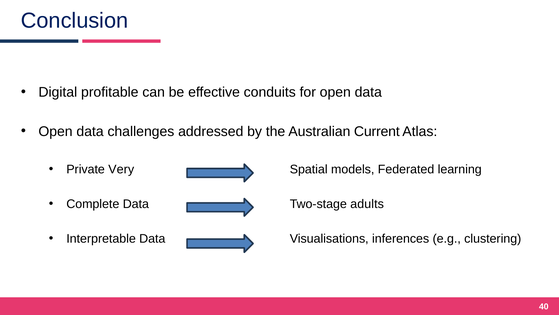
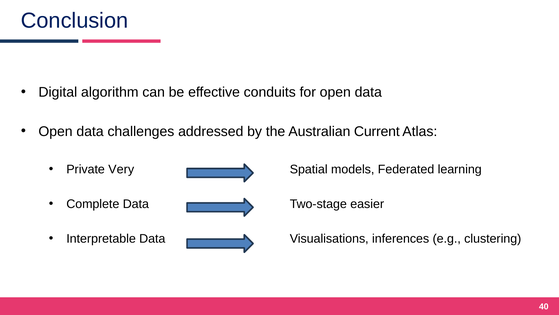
profitable: profitable -> algorithm
adults: adults -> easier
